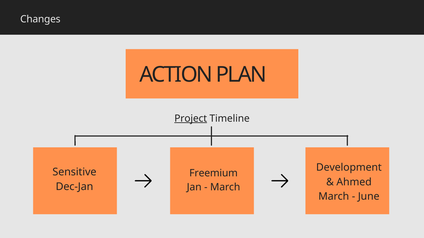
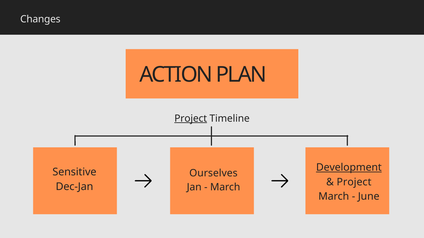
Development underline: none -> present
Freemium: Freemium -> Ourselves
Ahmed at (354, 182): Ahmed -> Project
